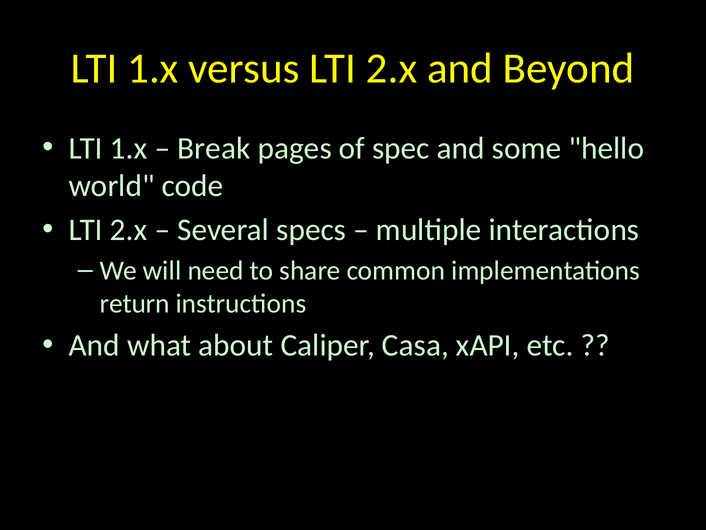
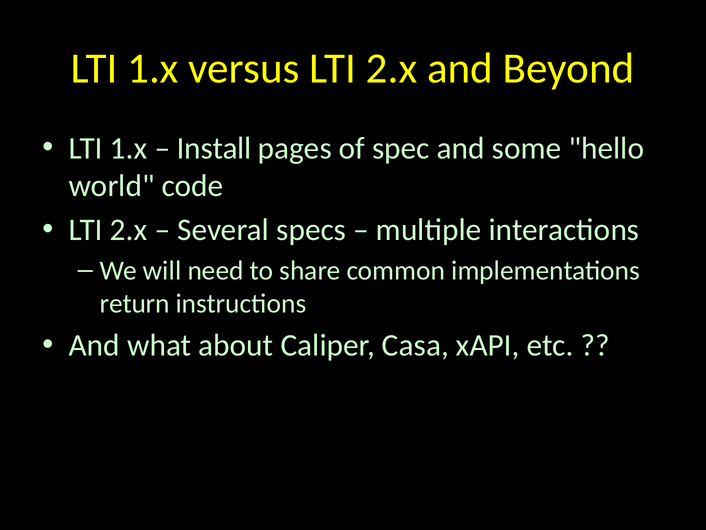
Break: Break -> Install
